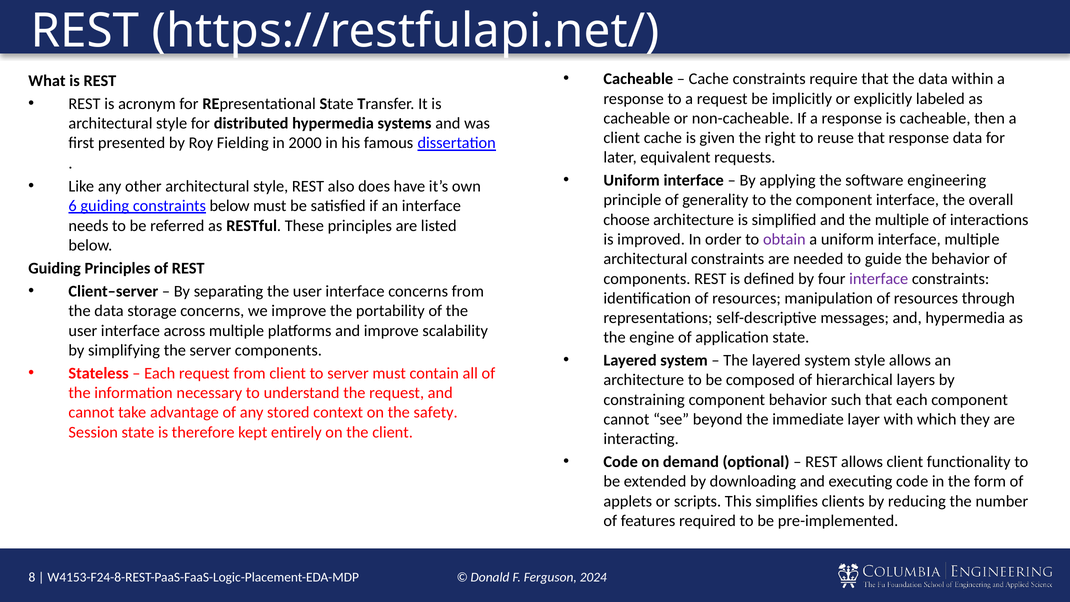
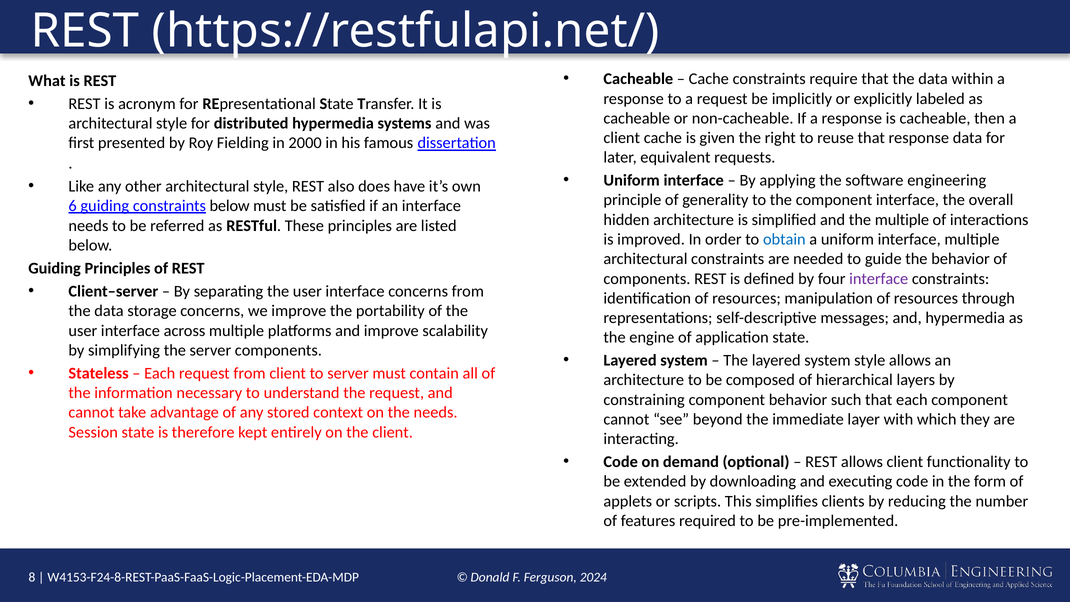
choose: choose -> hidden
obtain colour: purple -> blue
the safety: safety -> needs
